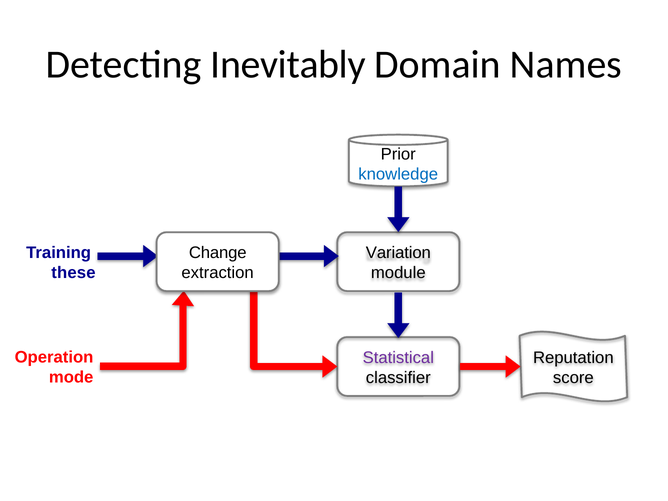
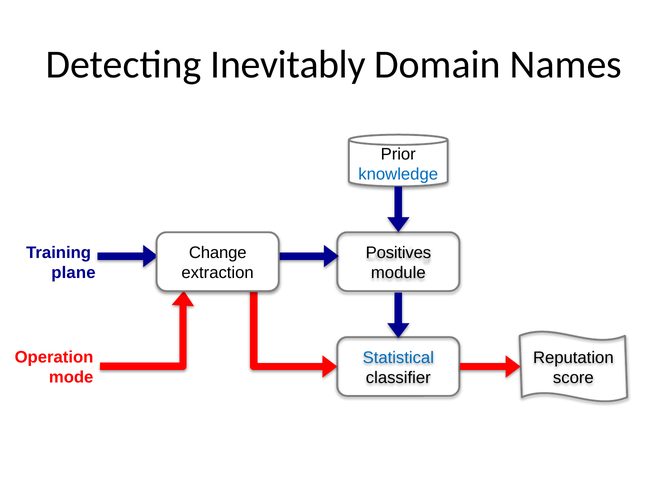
Variation: Variation -> Positives
these: these -> plane
Statistical colour: purple -> blue
